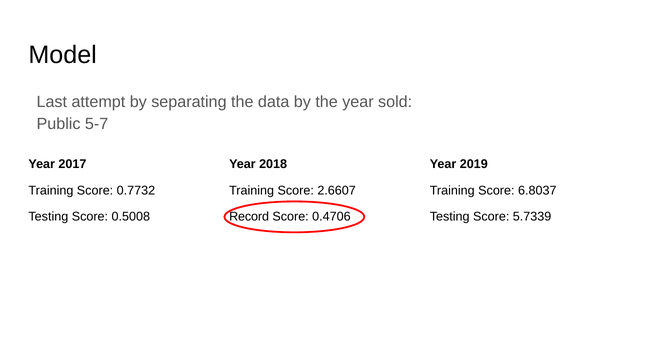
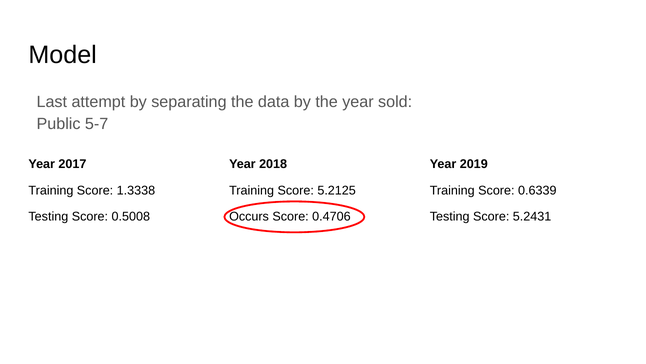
0.7732: 0.7732 -> 1.3338
2.6607: 2.6607 -> 5.2125
6.8037: 6.8037 -> 0.6339
Record: Record -> Occurs
5.7339: 5.7339 -> 5.2431
